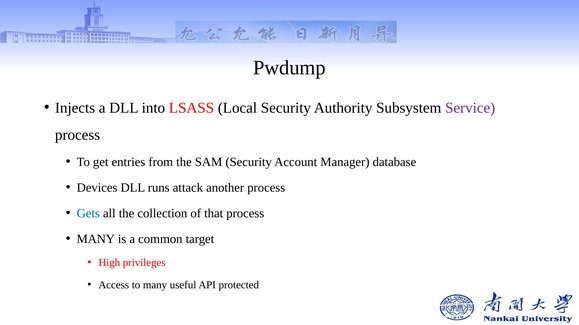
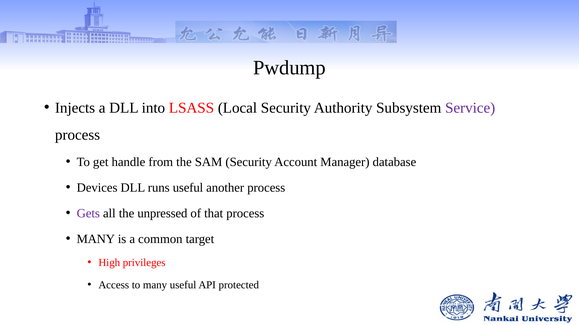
entries: entries -> handle
runs attack: attack -> useful
Gets colour: blue -> purple
collection: collection -> unpressed
